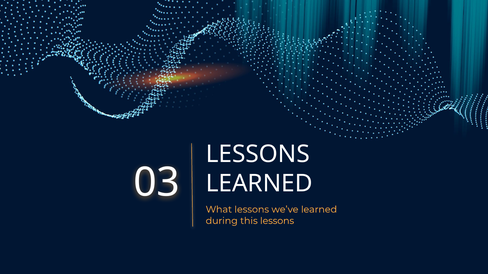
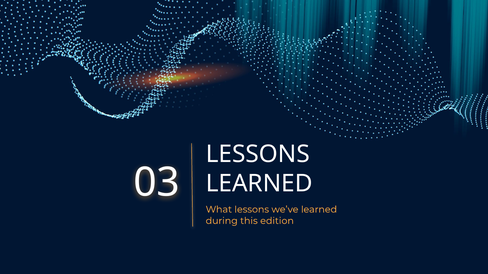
this lessons: lessons -> edition
